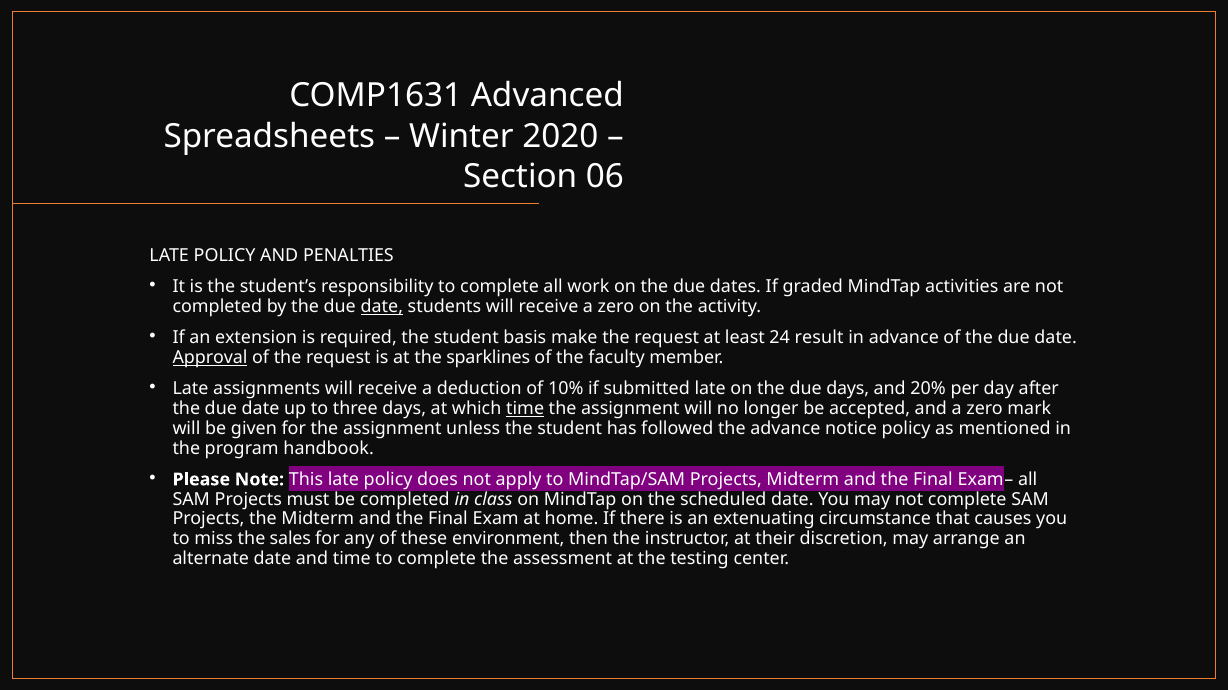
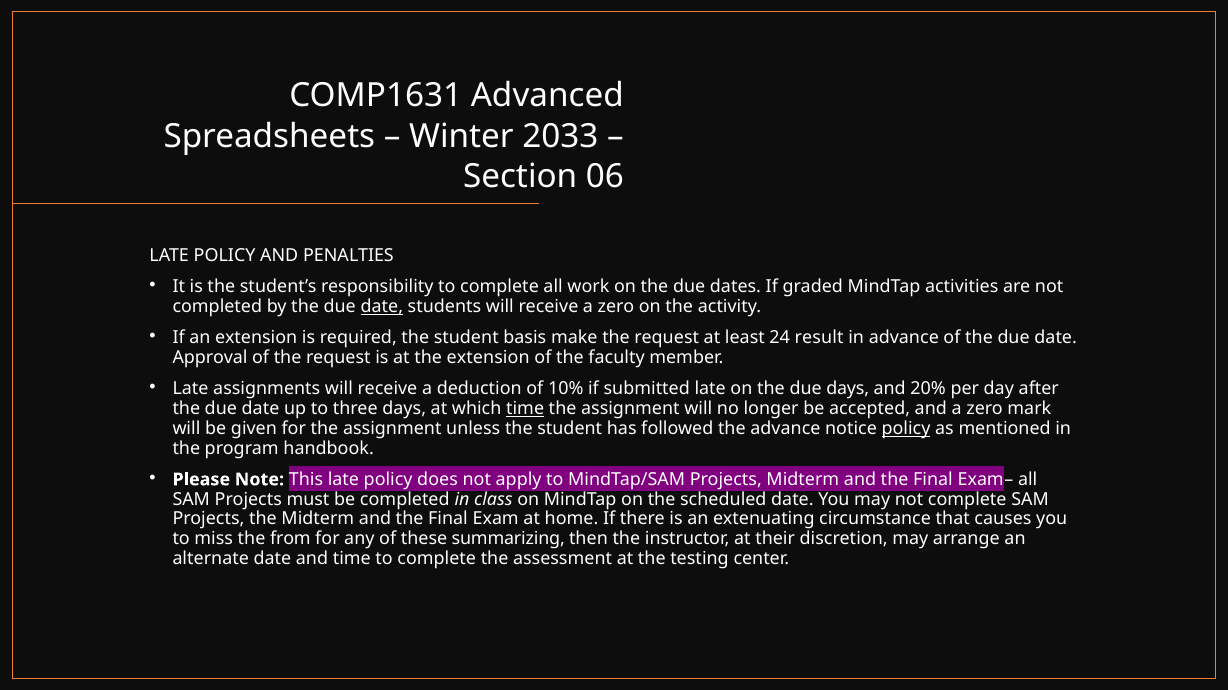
2020: 2020 -> 2033
Approval underline: present -> none
the sparklines: sparklines -> extension
policy at (906, 429) underline: none -> present
sales: sales -> from
environment: environment -> summarizing
